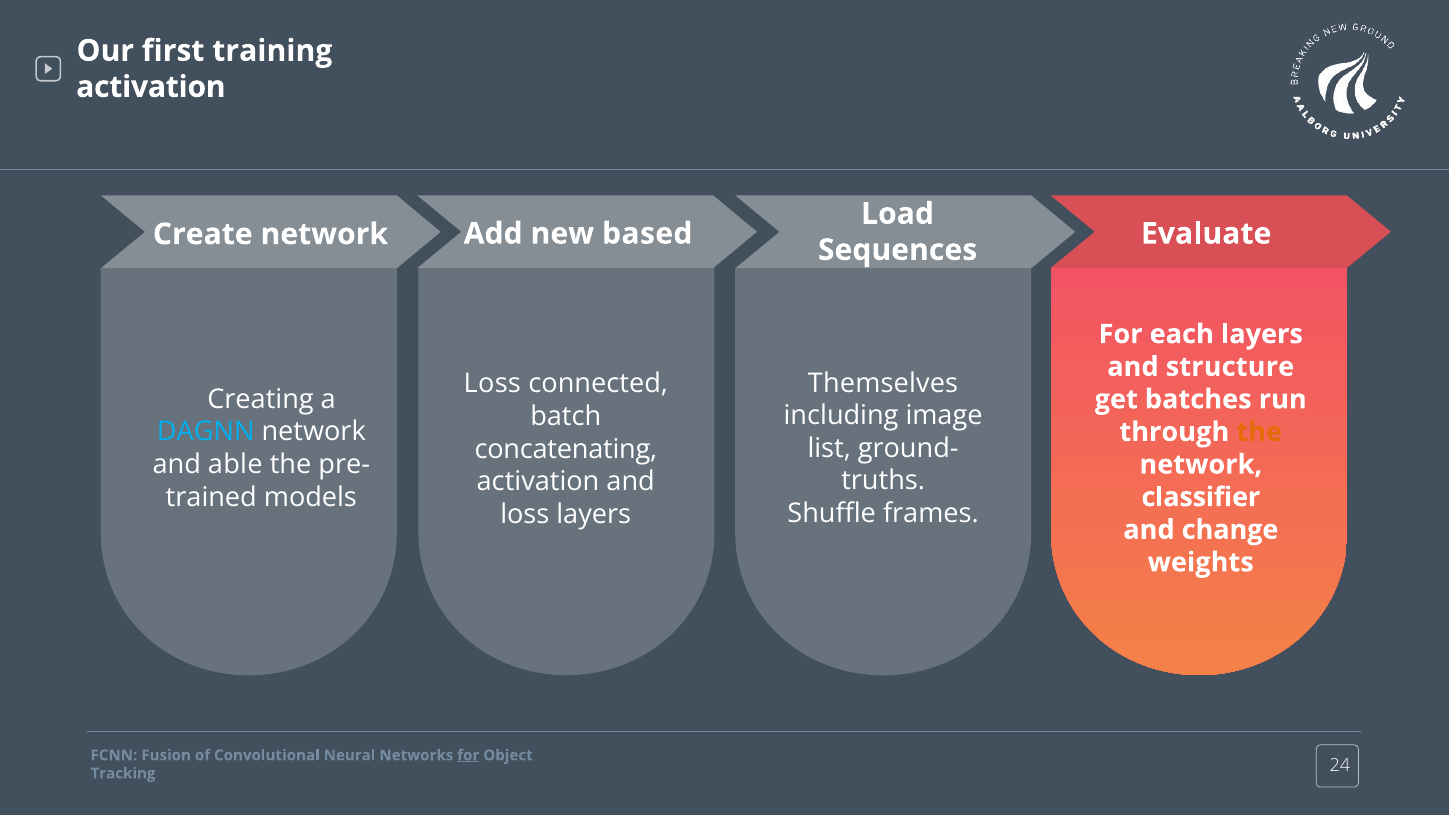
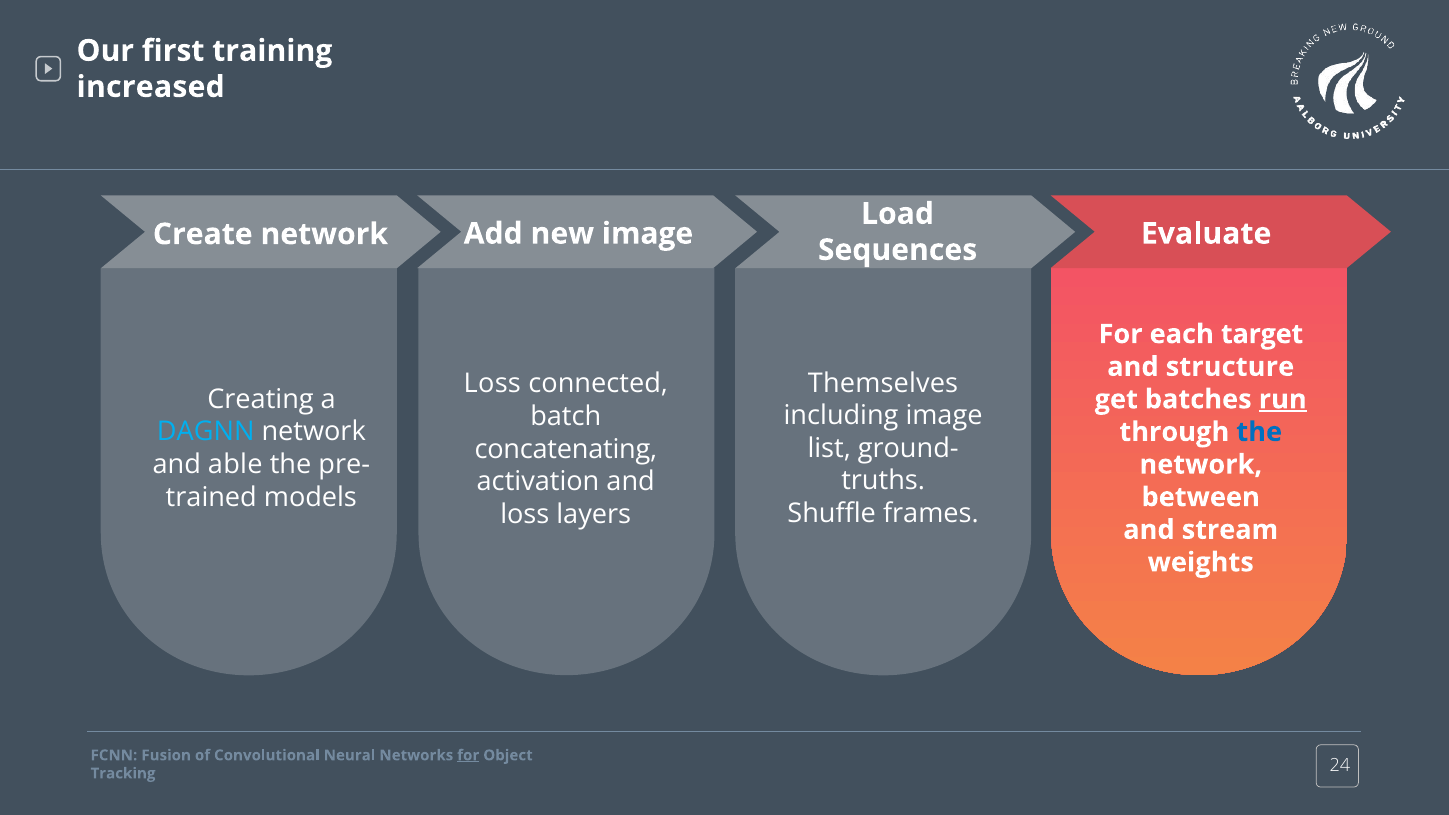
activation at (151, 87): activation -> increased
new based: based -> image
each layers: layers -> target
run underline: none -> present
the at (1259, 432) colour: orange -> blue
classifier: classifier -> between
change: change -> stream
